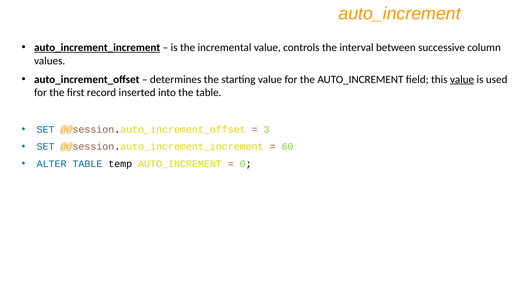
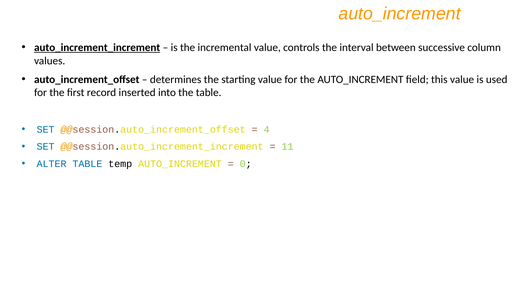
value at (462, 80) underline: present -> none
3: 3 -> 4
60: 60 -> 11
